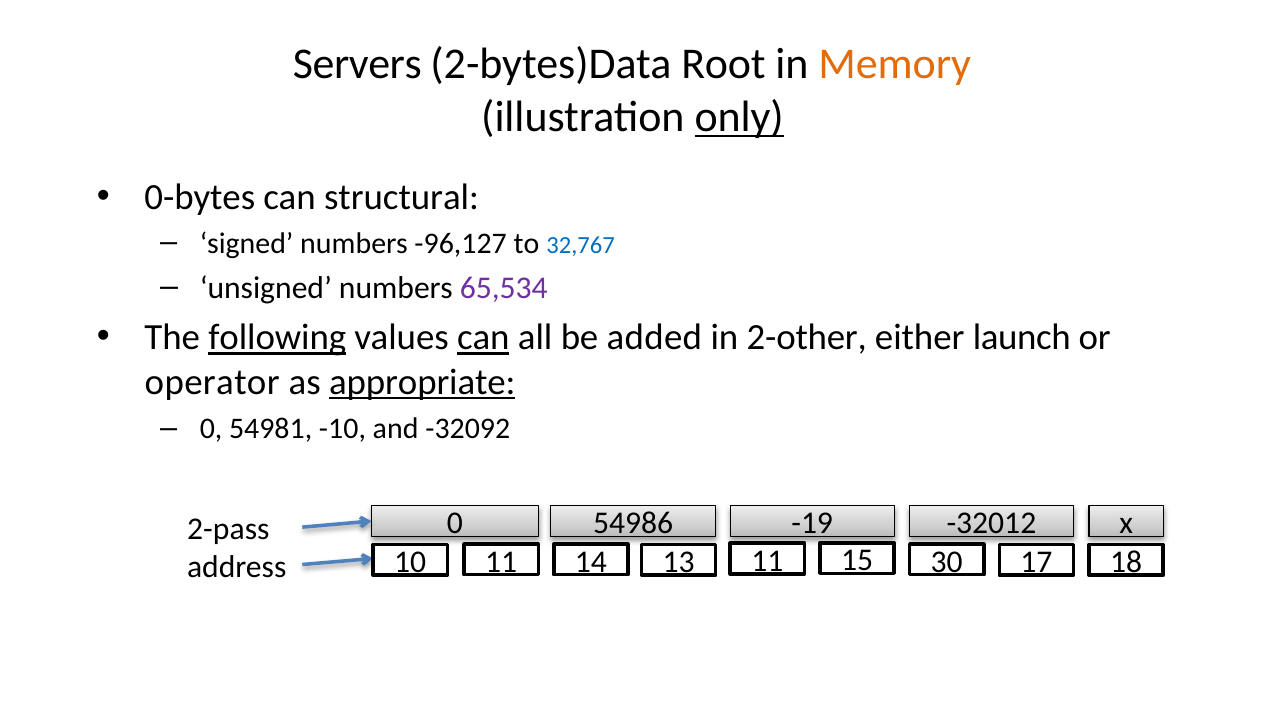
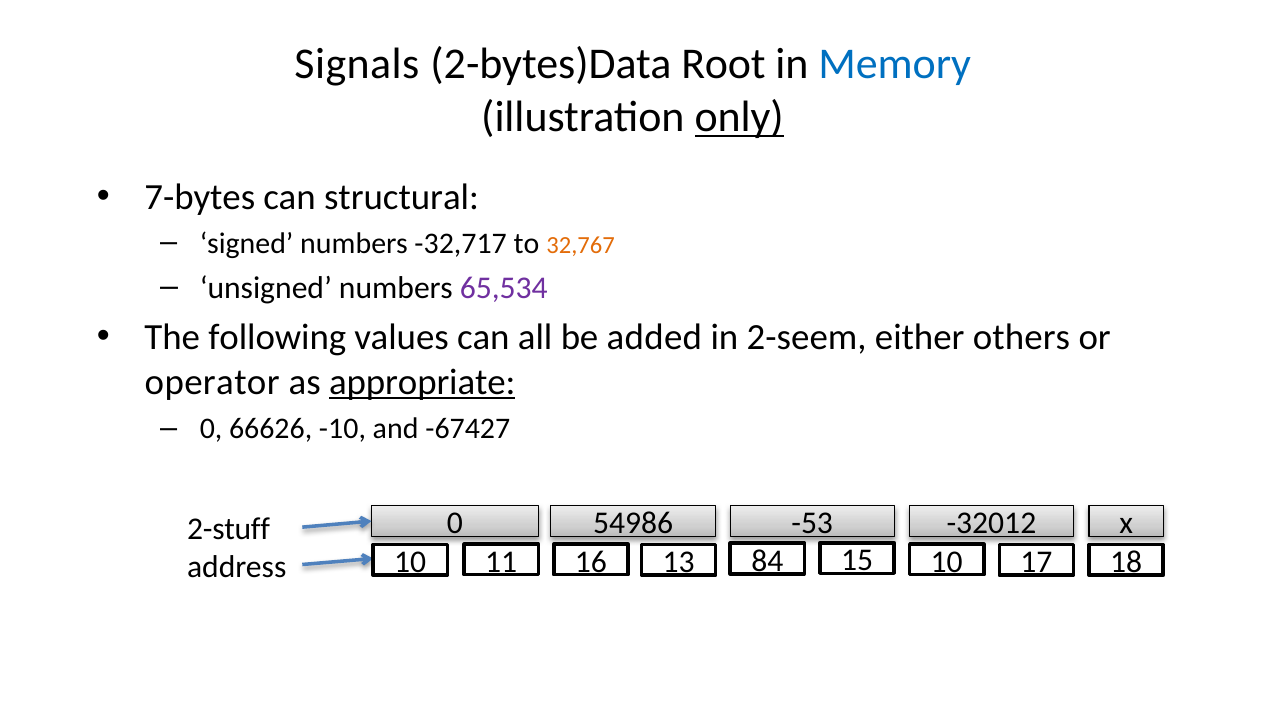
Servers: Servers -> Signals
Memory colour: orange -> blue
0-bytes: 0-bytes -> 7-bytes
-96,127: -96,127 -> -32,717
32,767 colour: blue -> orange
following underline: present -> none
can at (483, 338) underline: present -> none
2-other: 2-other -> 2-seem
launch: launch -> others
54981: 54981 -> 66626
-32092: -32092 -> -67427
-19: -19 -> -53
2-pass: 2-pass -> 2-stuff
14: 14 -> 16
13 11: 11 -> 84
address 30: 30 -> 10
